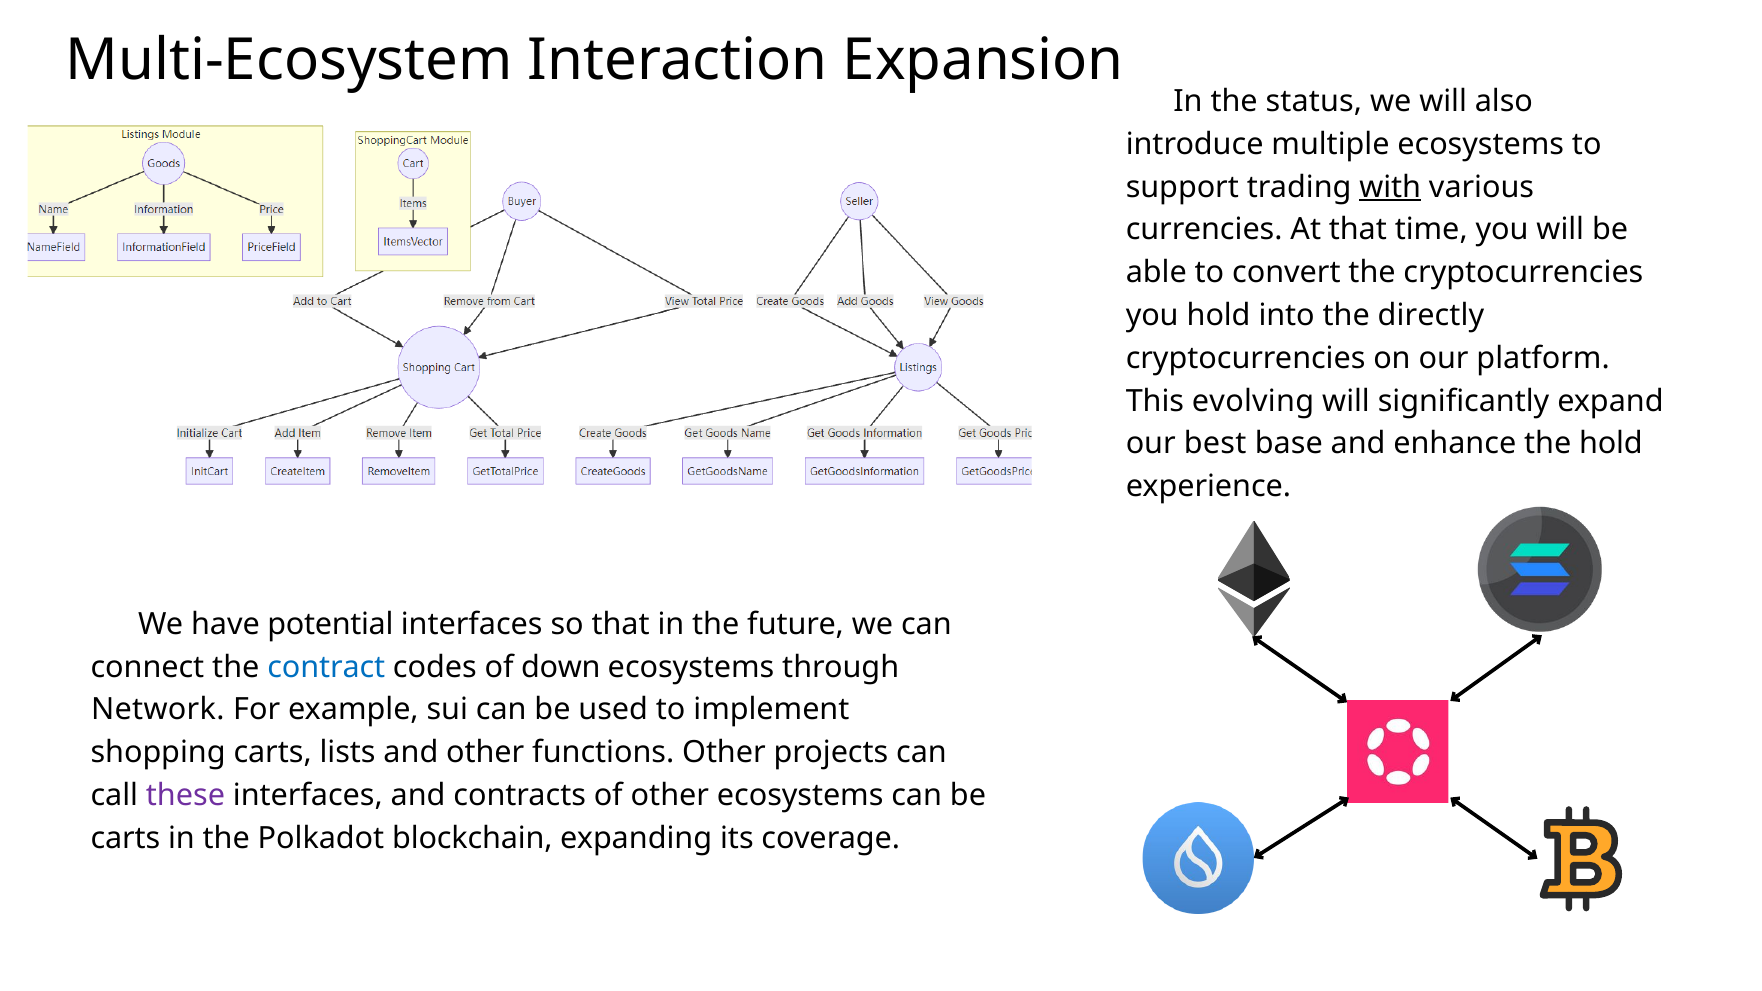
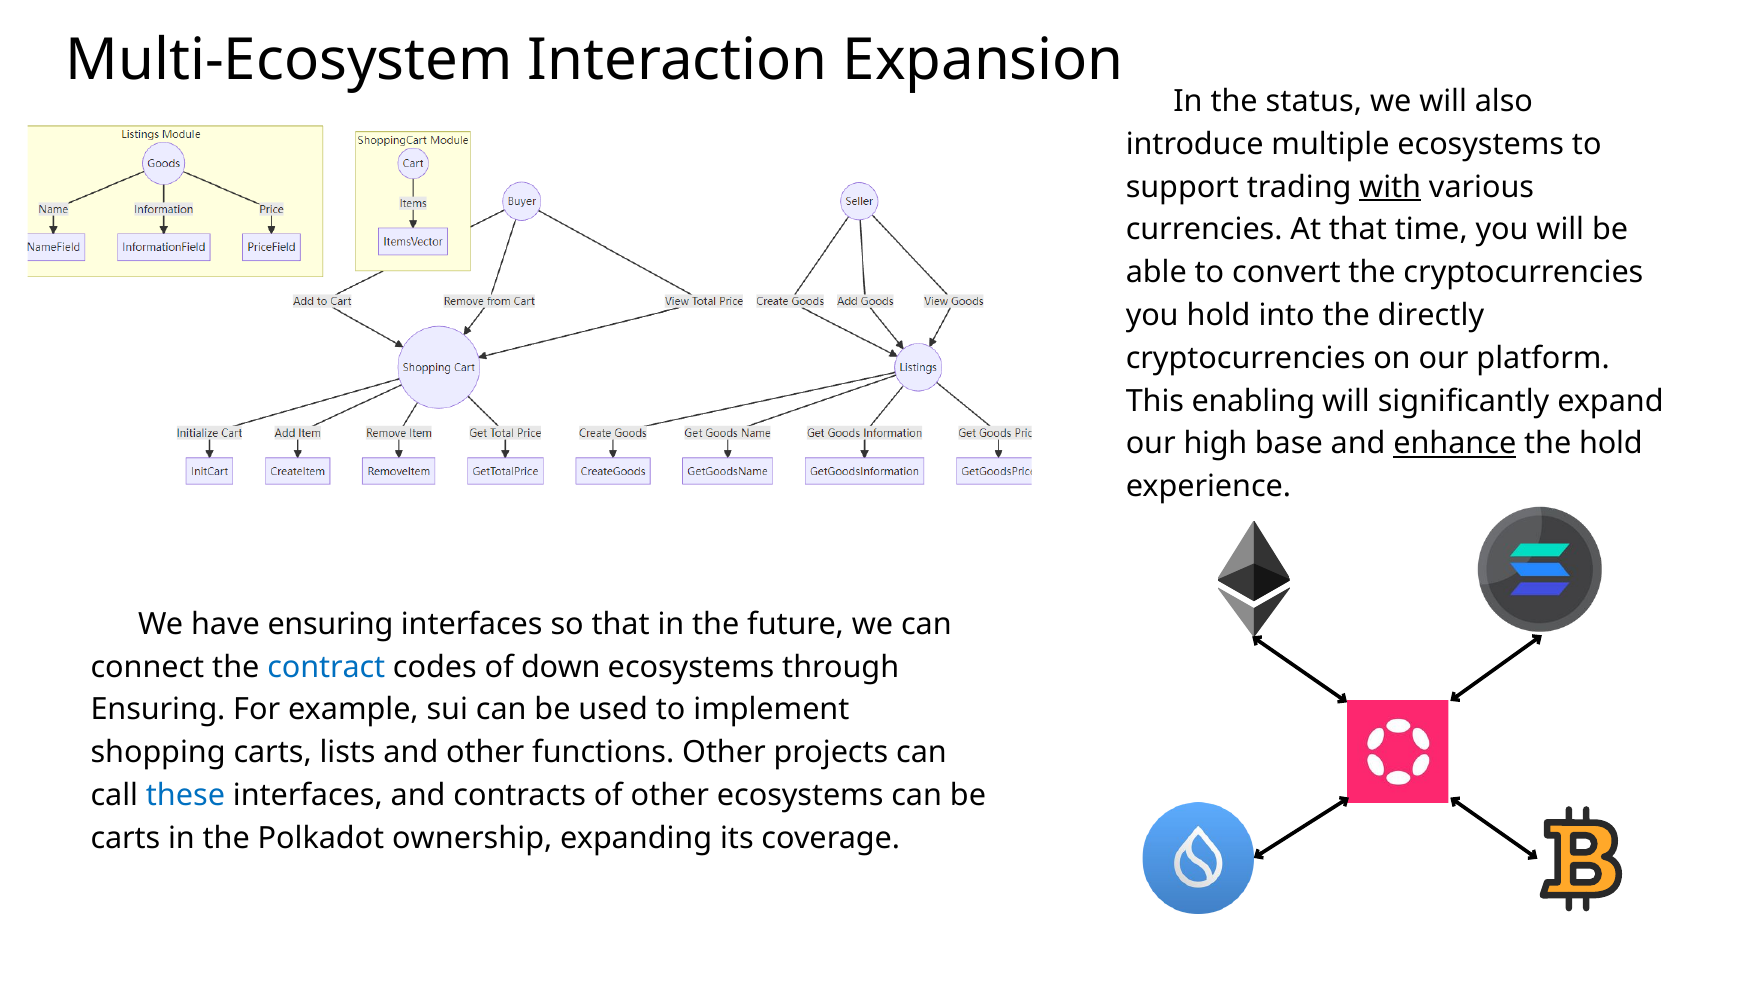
evolving: evolving -> enabling
best: best -> high
enhance underline: none -> present
have potential: potential -> ensuring
Network at (158, 710): Network -> Ensuring
these colour: purple -> blue
blockchain: blockchain -> ownership
